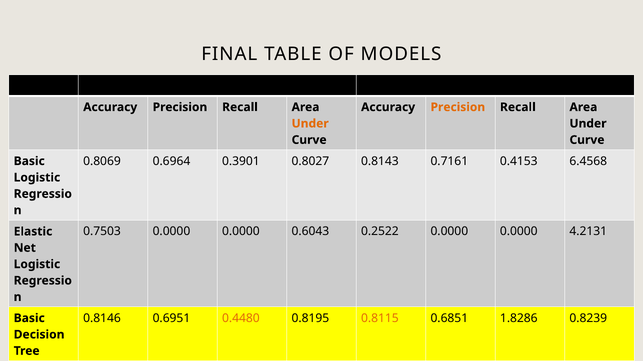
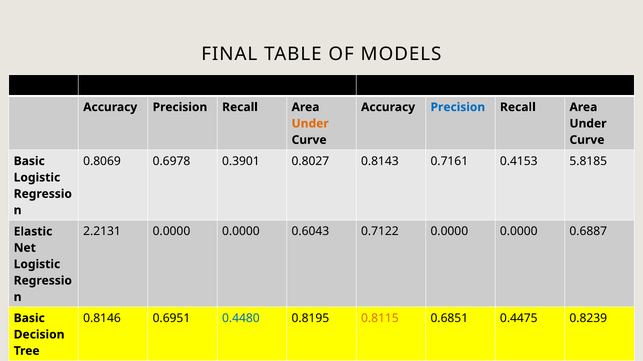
Precision at (458, 107) colour: orange -> blue
0.6964: 0.6964 -> 0.6978
6.4568: 6.4568 -> 5.8185
0.7503: 0.7503 -> 2.2131
0.2522: 0.2522 -> 0.7122
4.2131: 4.2131 -> 0.6887
0.4480 colour: orange -> blue
1.8286: 1.8286 -> 0.4475
